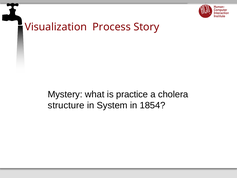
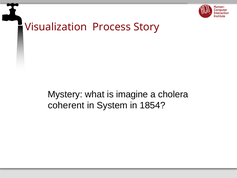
practice: practice -> imagine
structure: structure -> coherent
